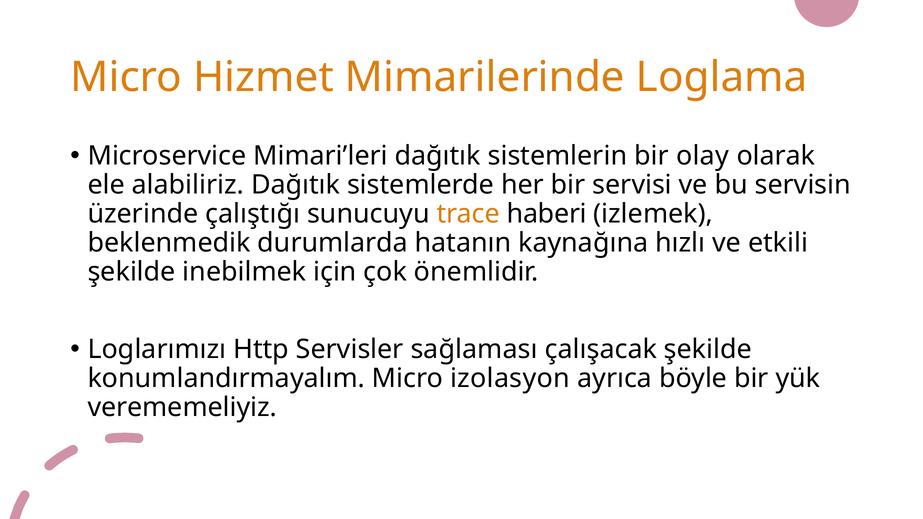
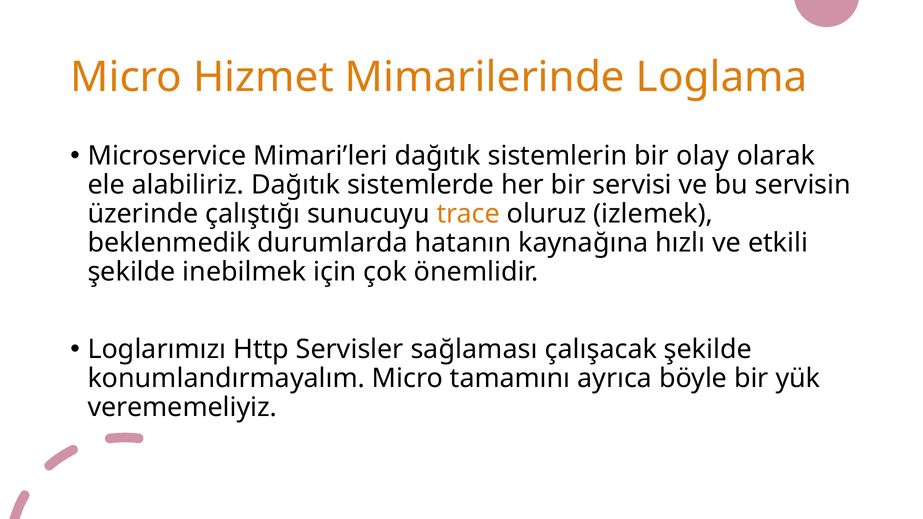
haberi: haberi -> oluruz
izolasyon: izolasyon -> tamamını
